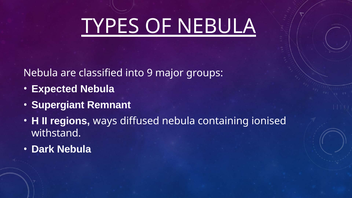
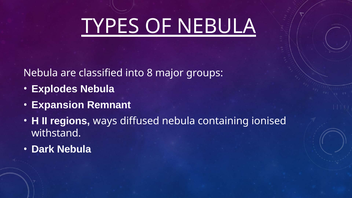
9: 9 -> 8
Expected: Expected -> Explodes
Supergiant: Supergiant -> Expansion
